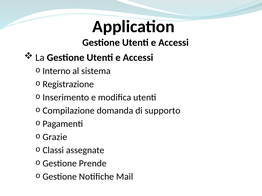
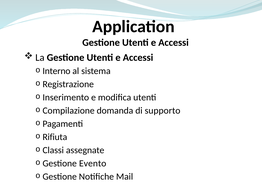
Grazie: Grazie -> Rifiuta
Prende: Prende -> Evento
